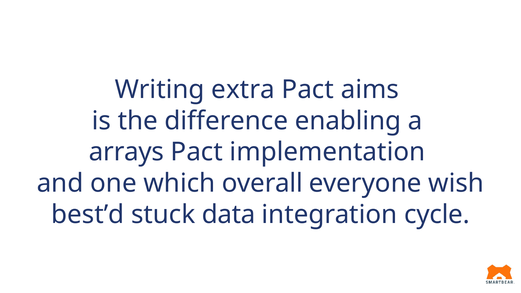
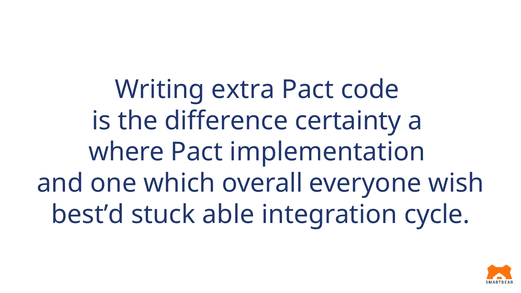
aims: aims -> code
enabling: enabling -> certainty
arrays: arrays -> where
data: data -> able
